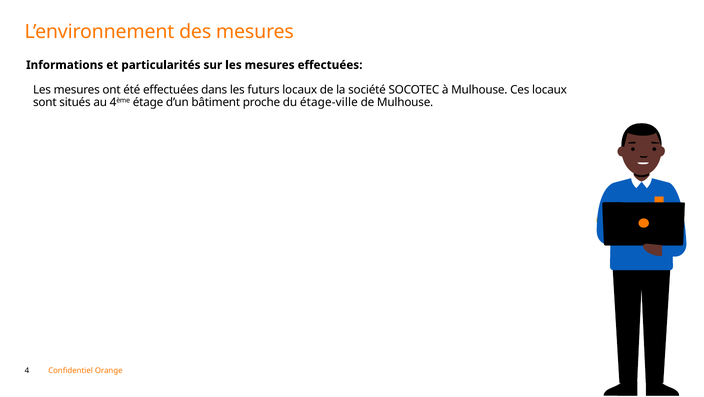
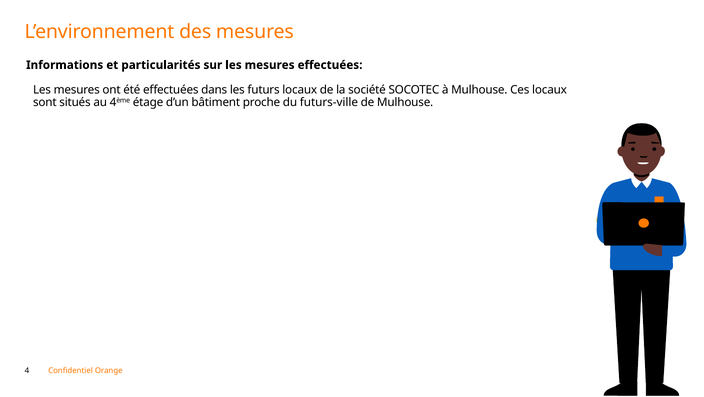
étage-ville: étage-ville -> futurs-ville
